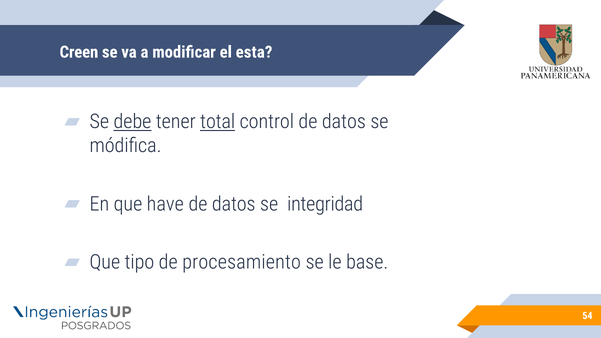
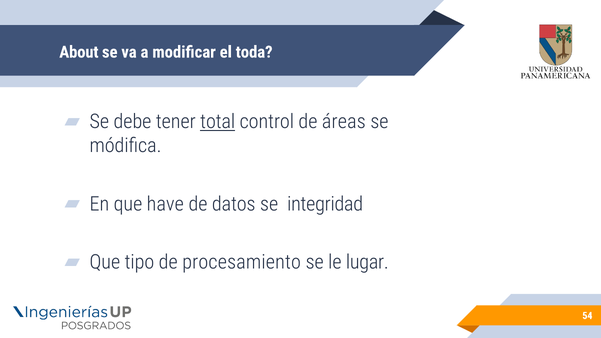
Creen: Creen -> About
esta: esta -> toda
debe underline: present -> none
control de datos: datos -> áreas
base: base -> lugar
